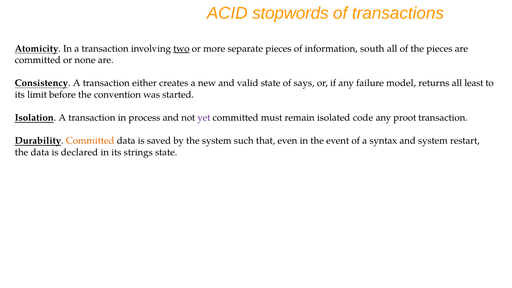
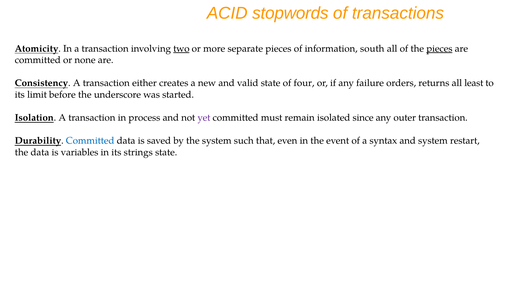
pieces at (439, 49) underline: none -> present
says: says -> four
model: model -> orders
convention: convention -> underscore
code: code -> since
proot: proot -> outer
Committed at (90, 141) colour: orange -> blue
declared: declared -> variables
